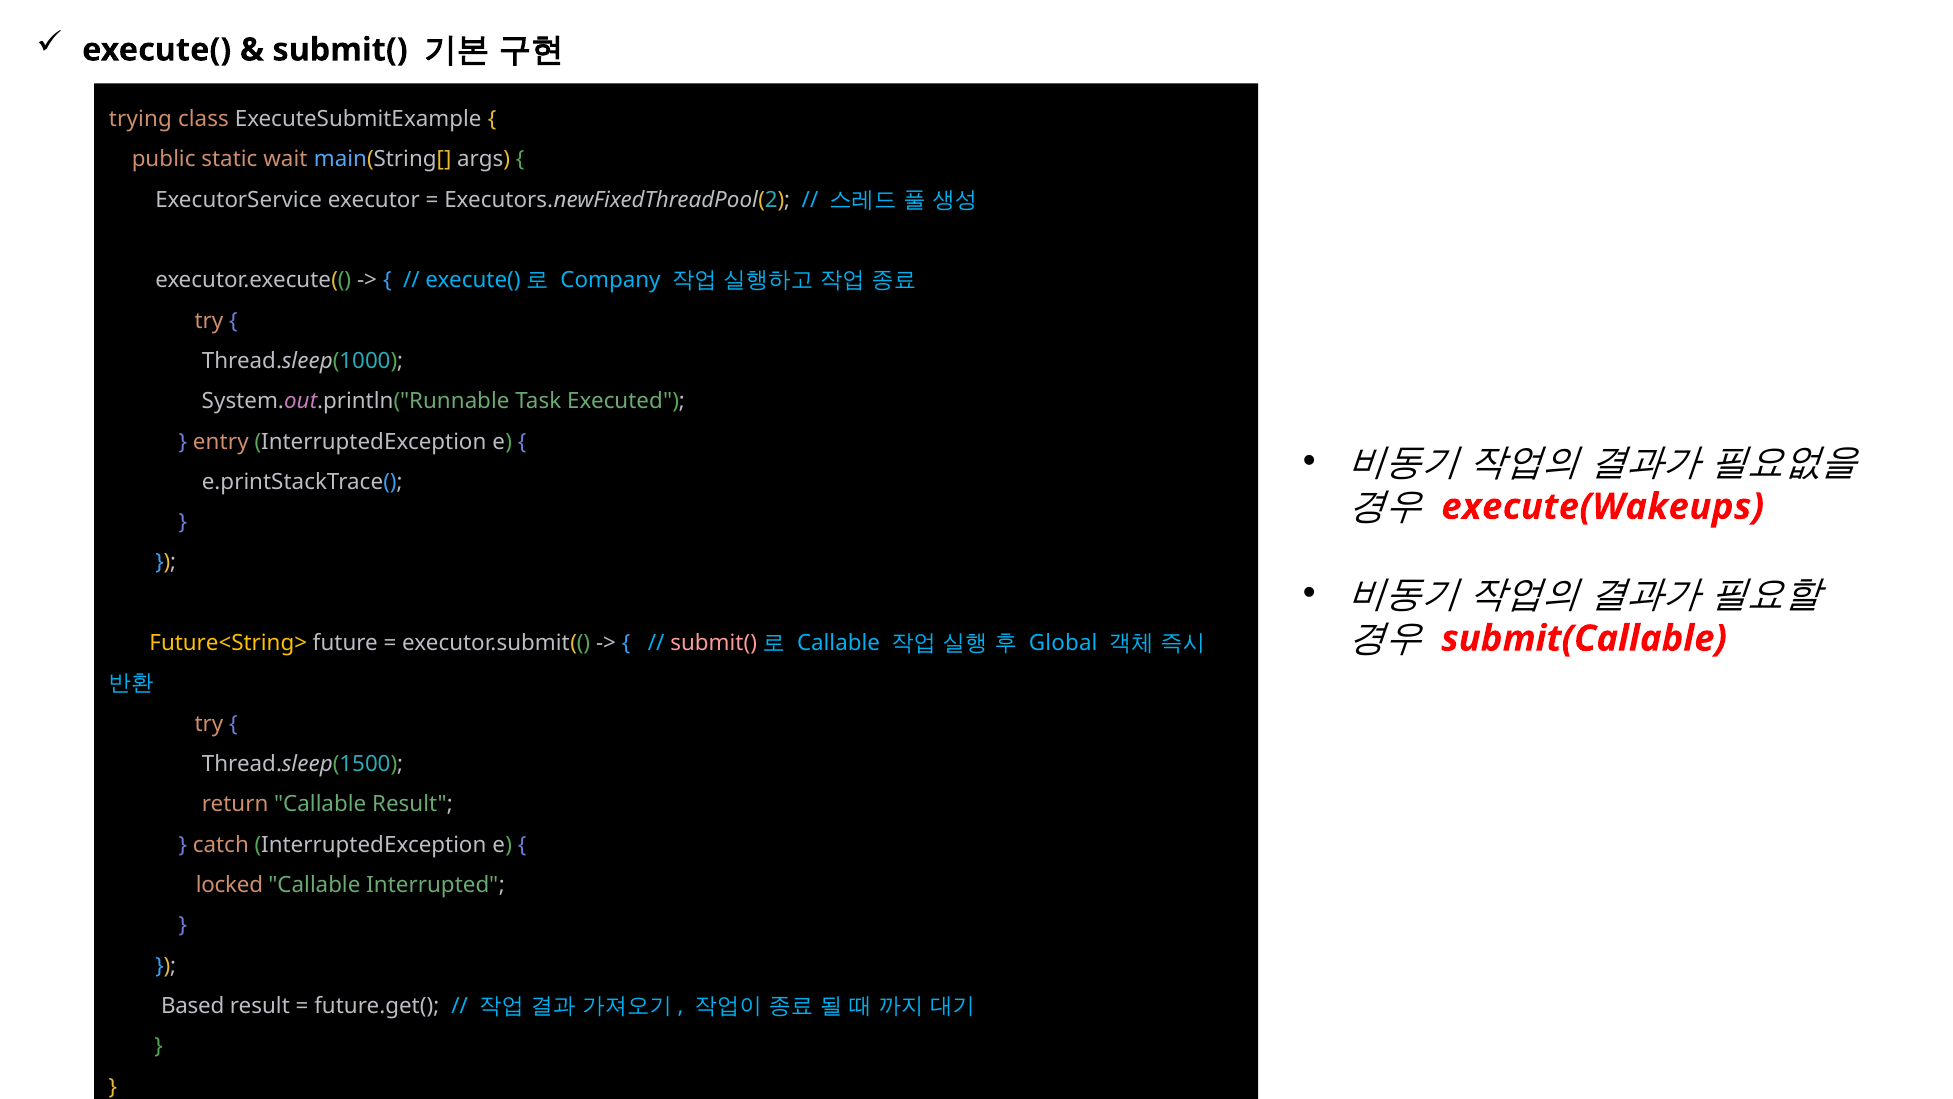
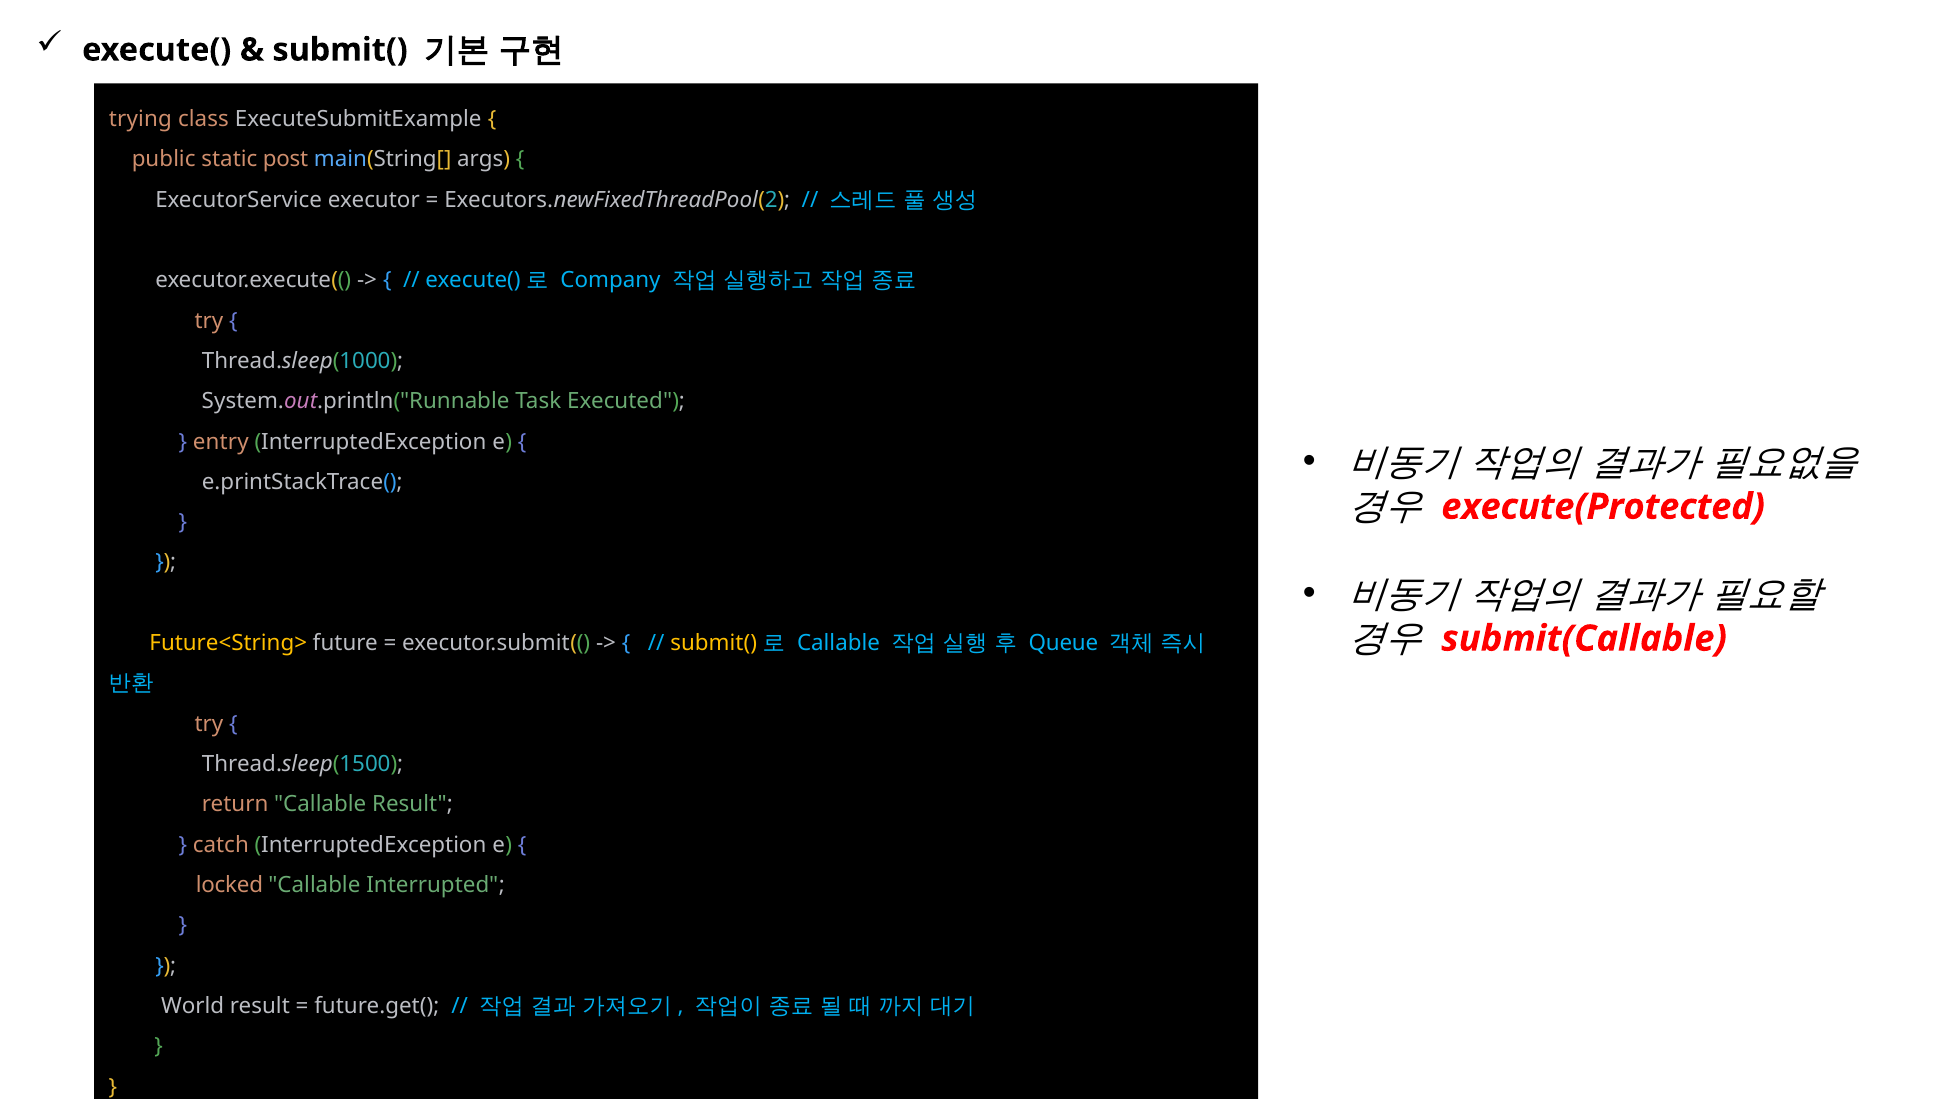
wait: wait -> post
execute(Wakeups: execute(Wakeups -> execute(Protected
submit( at (714, 643) colour: pink -> yellow
Global: Global -> Queue
Based: Based -> World
